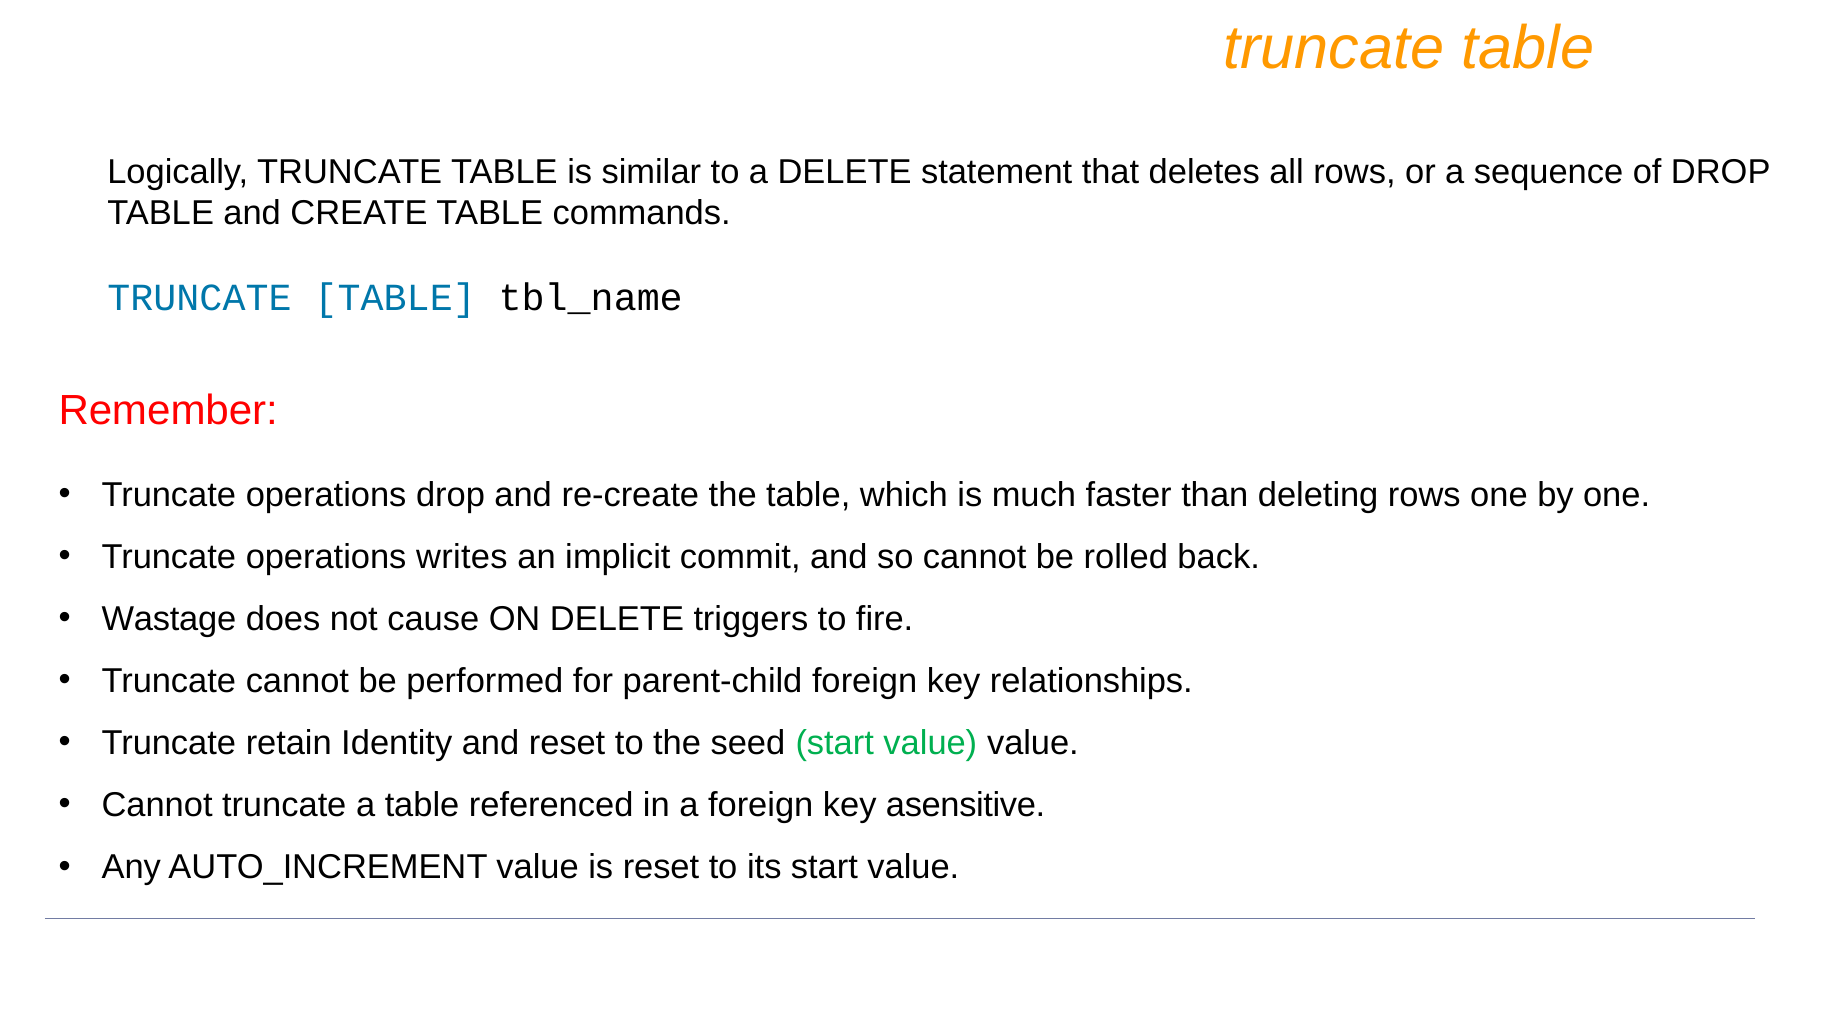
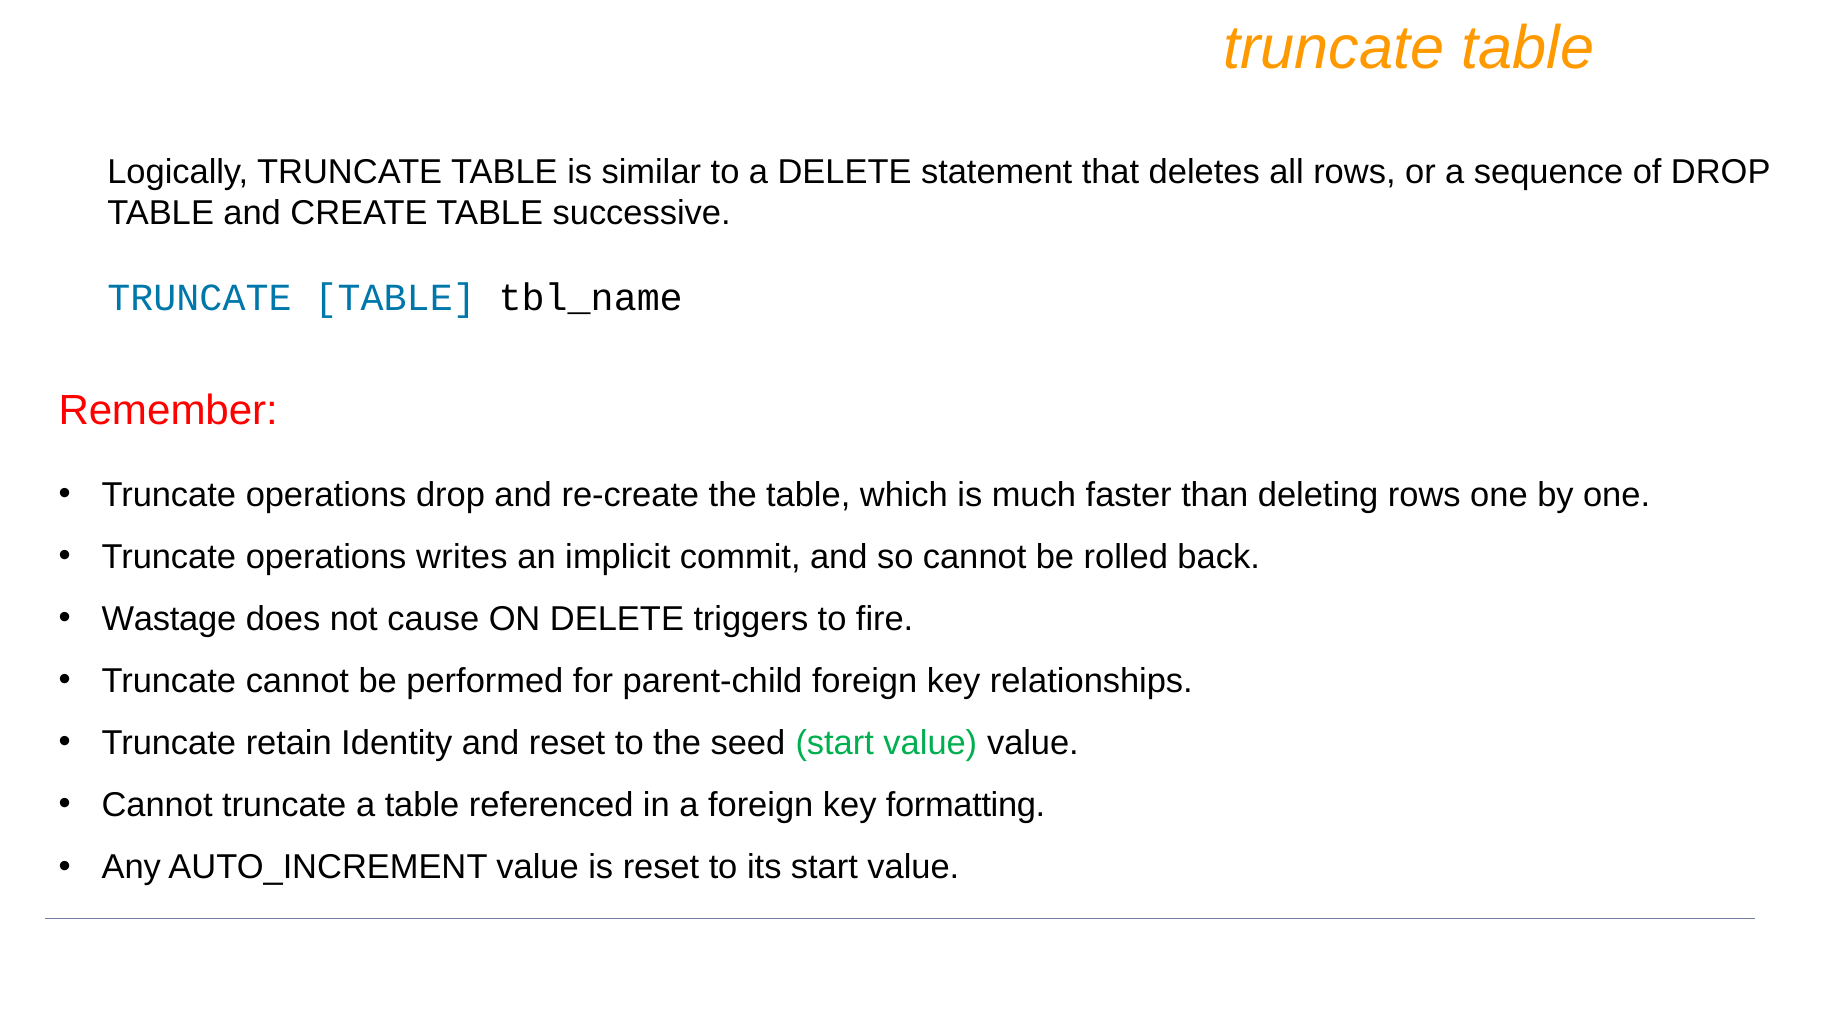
commands: commands -> successive
asensitive: asensitive -> formatting
